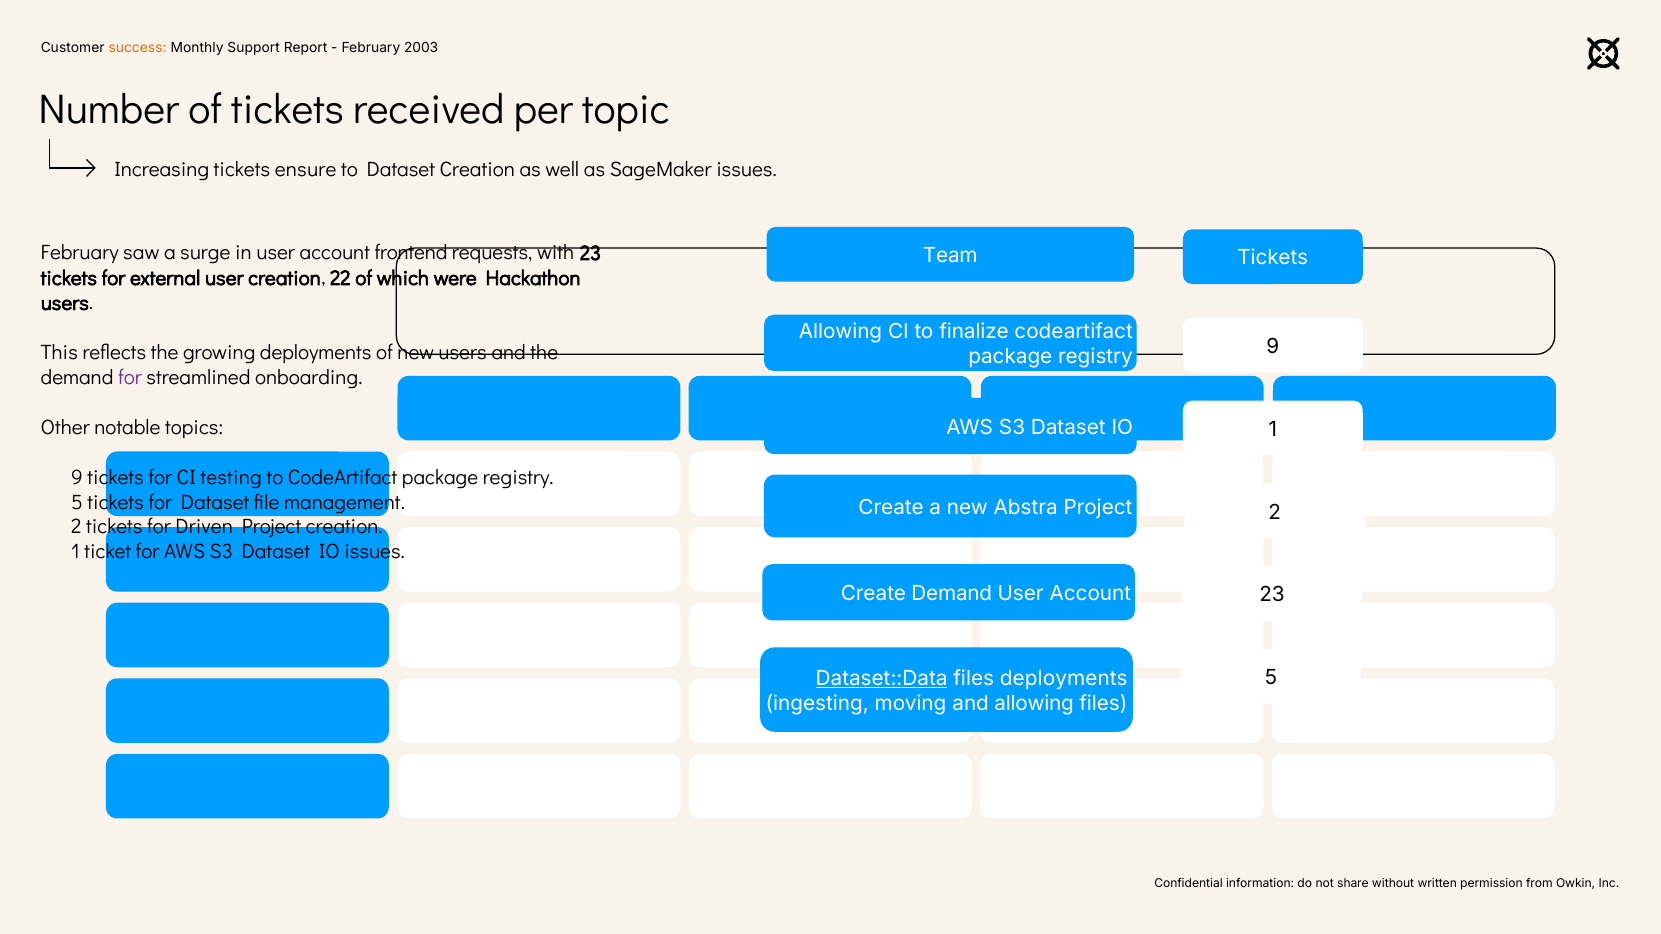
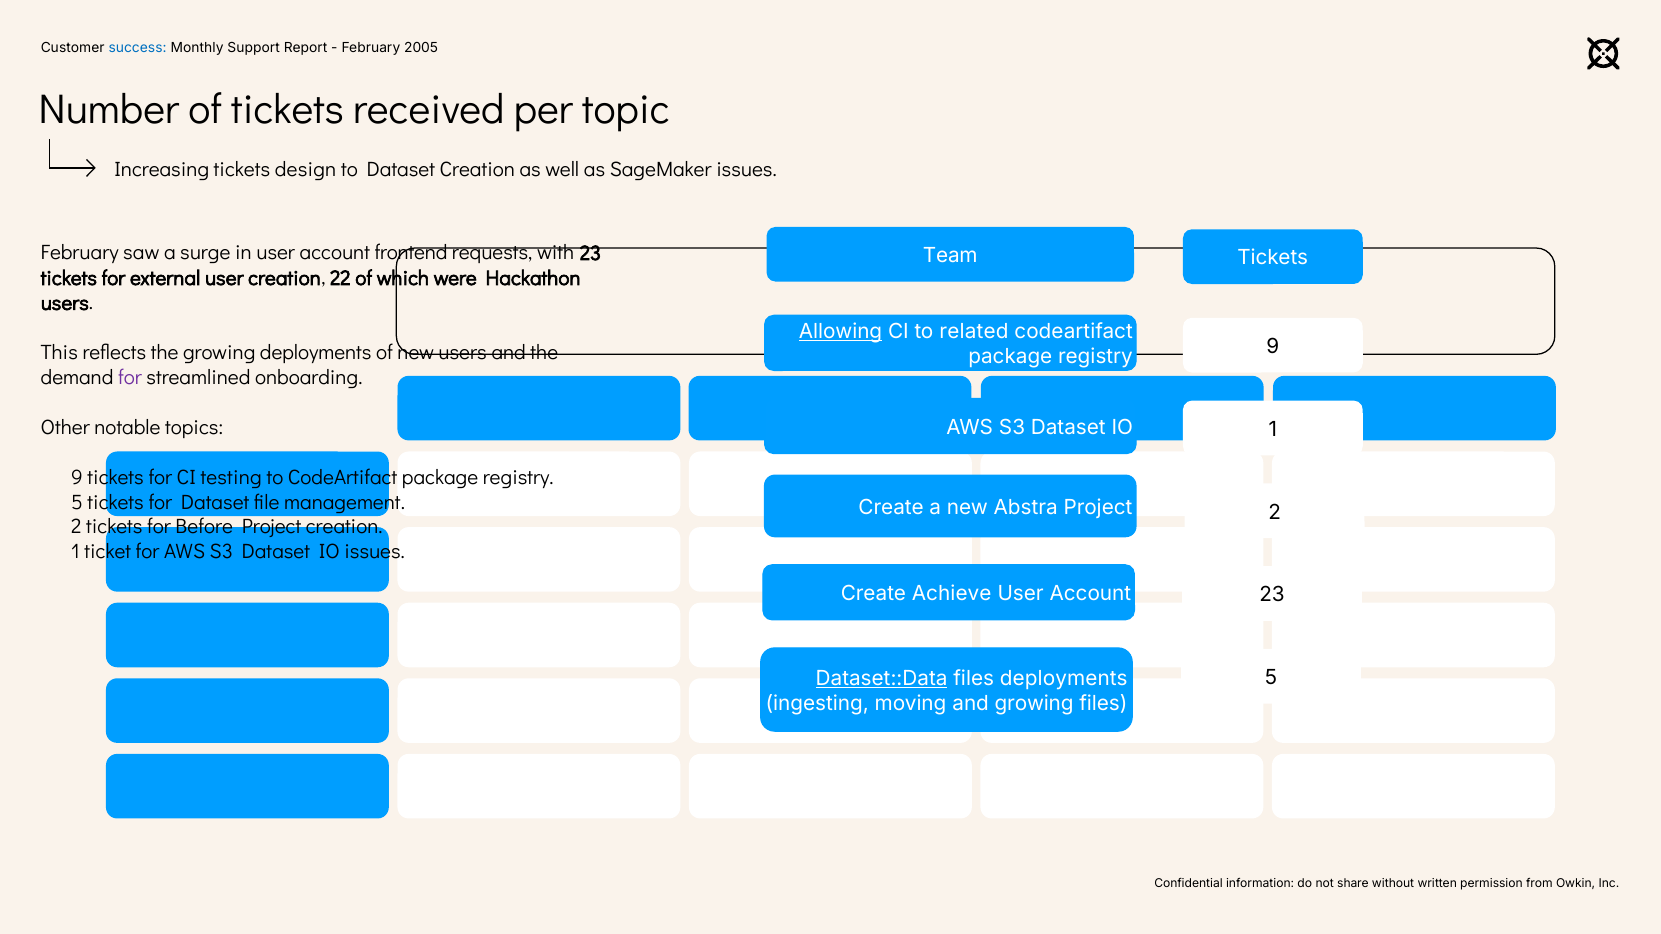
success colour: orange -> blue
2003: 2003 -> 2005
ensure: ensure -> design
Allowing at (841, 332) underline: none -> present
finalize: finalize -> related
Driven: Driven -> Before
Create Demand: Demand -> Achieve
and allowing: allowing -> growing
